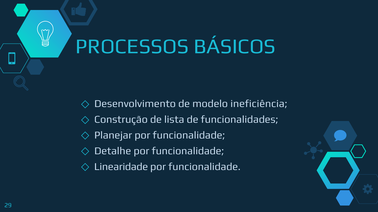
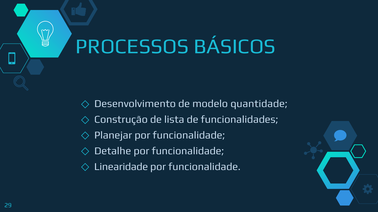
ineficiência: ineficiência -> quantidade
